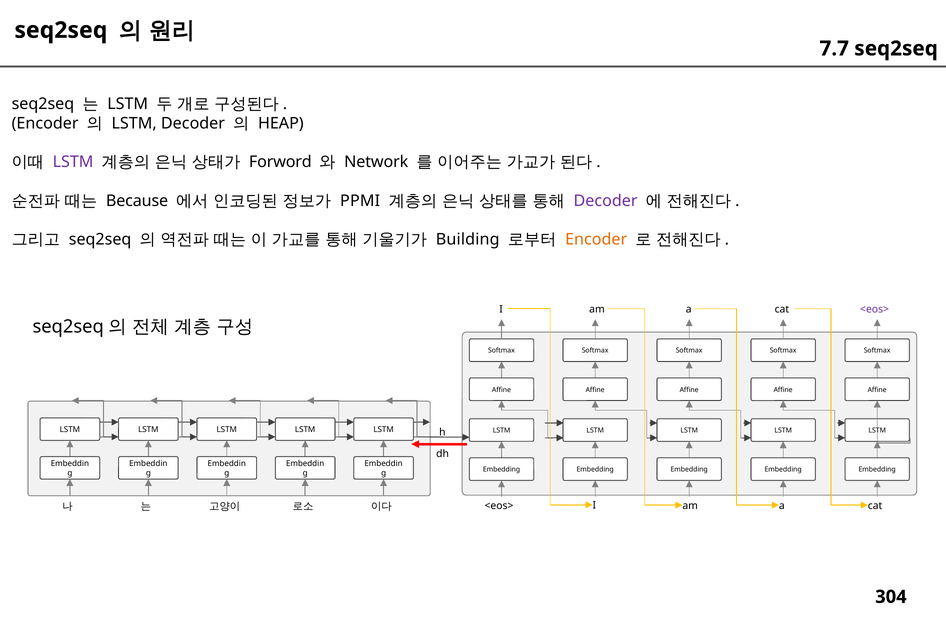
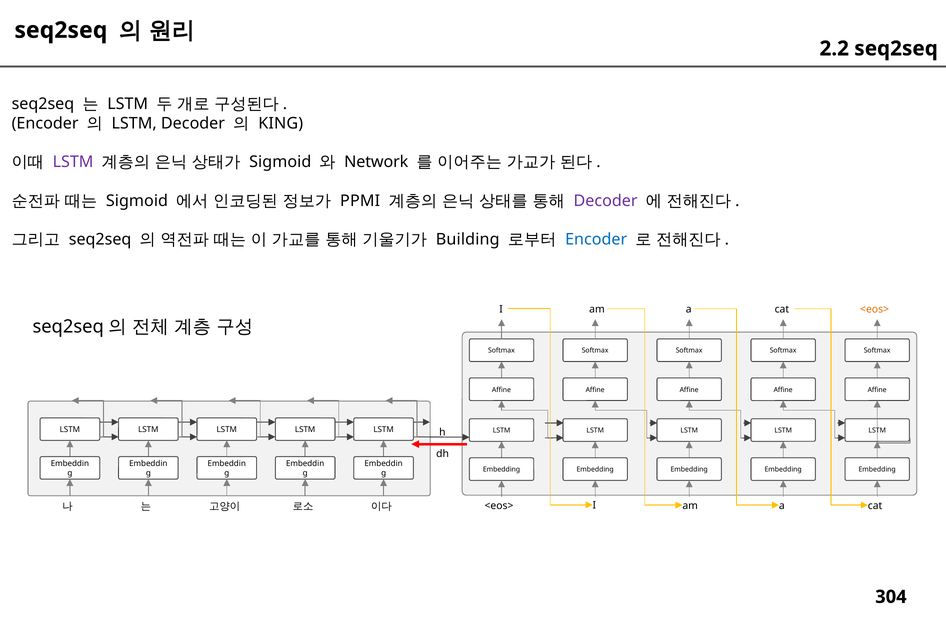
7.7: 7.7 -> 2.2
HEAP: HEAP -> KING
Forword at (280, 162): Forword -> Sigmoid
Because at (137, 201): Because -> Sigmoid
Encoder at (596, 239) colour: orange -> blue
<eos> at (875, 309) colour: purple -> orange
